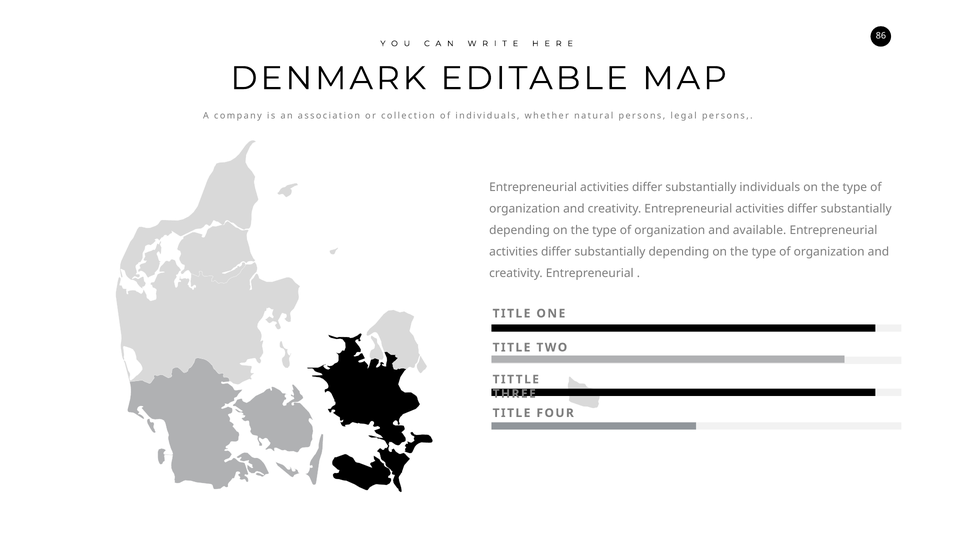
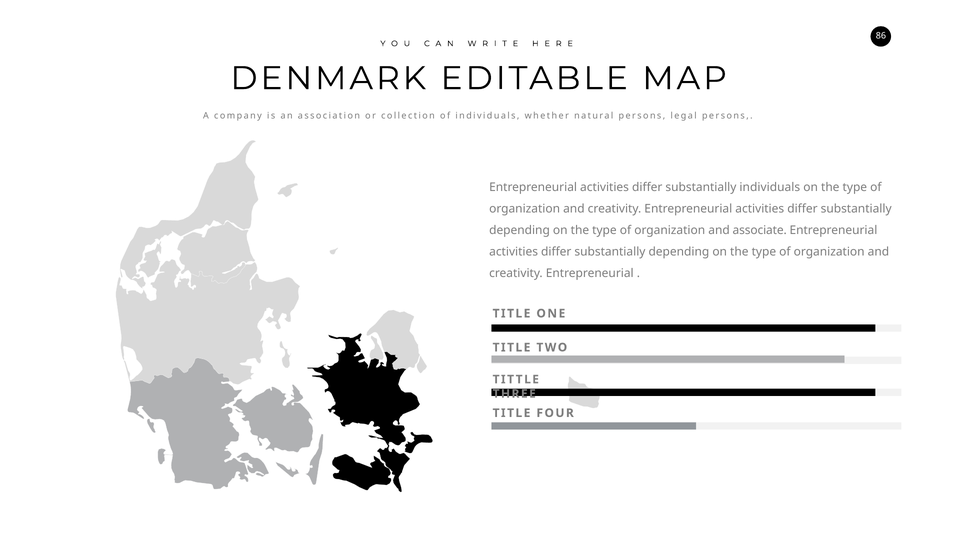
available: available -> associate
